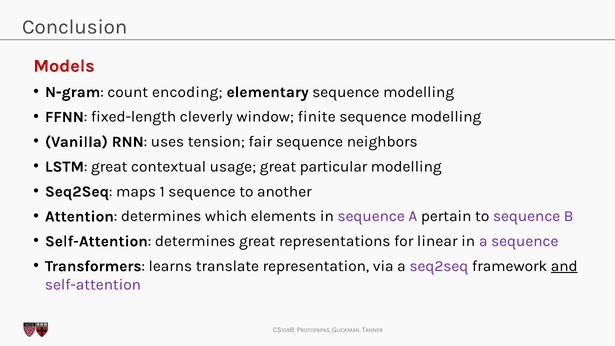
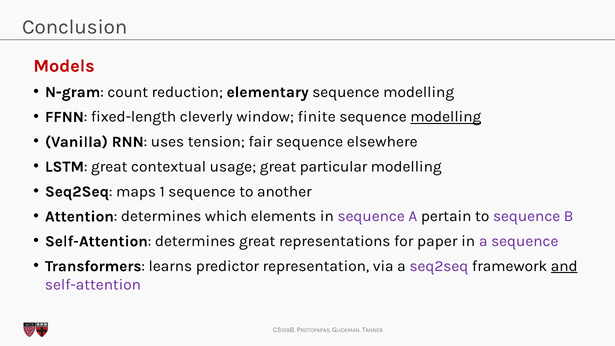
encoding: encoding -> reduction
modelling at (446, 117) underline: none -> present
neighbors: neighbors -> elsewhere
linear: linear -> paper
translate: translate -> predictor
